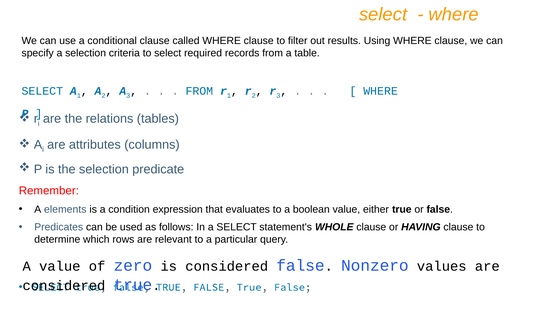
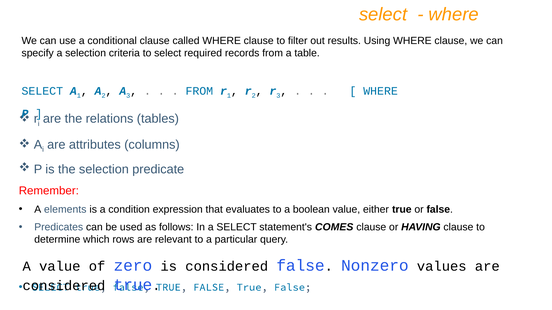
WHOLE: WHOLE -> COMES
